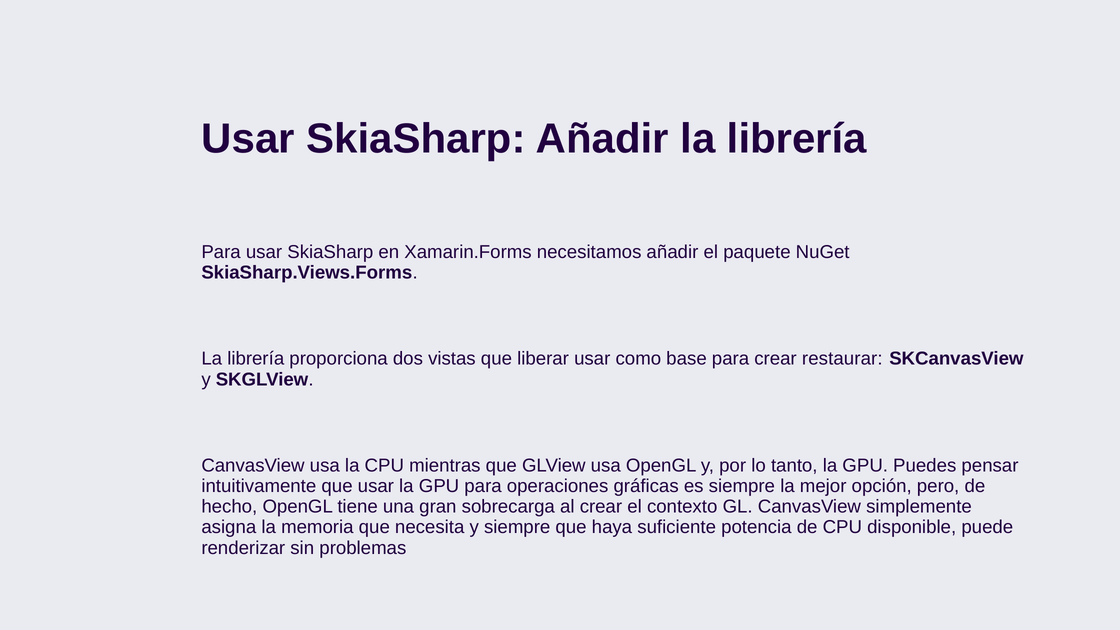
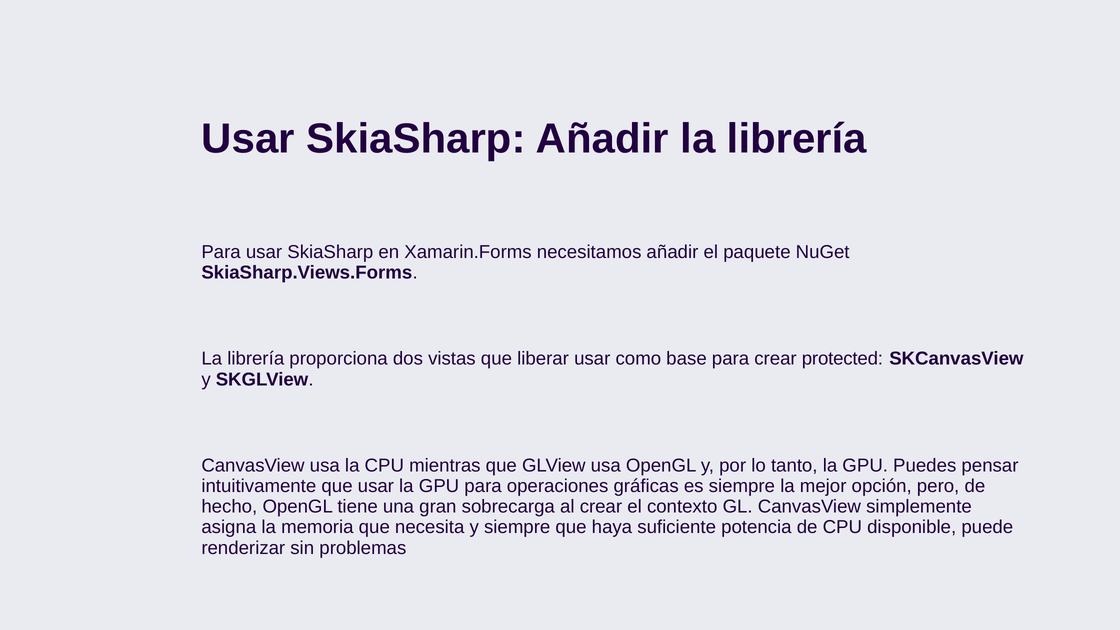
restaurar: restaurar -> protected
